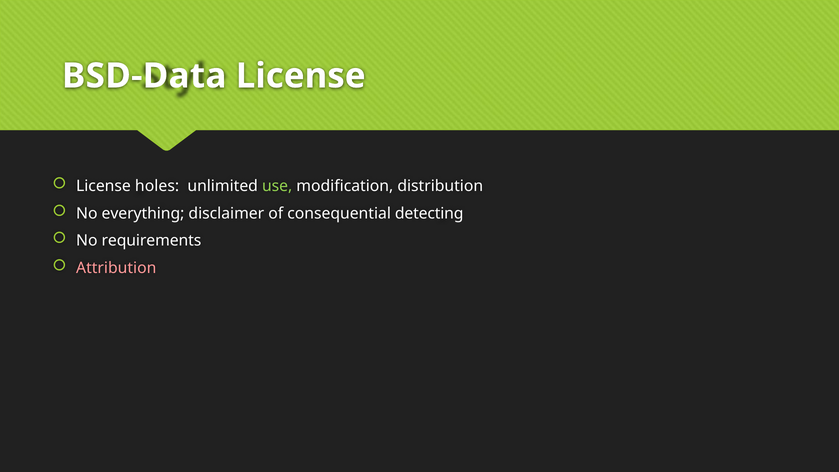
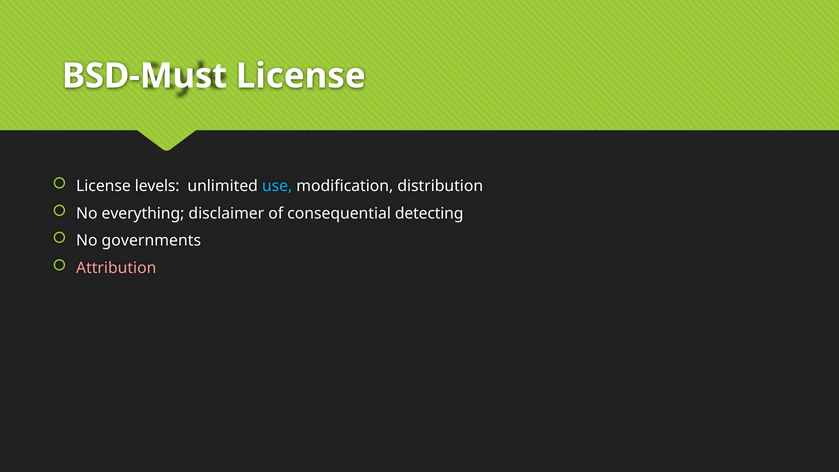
BSD-Data: BSD-Data -> BSD-Must
holes: holes -> levels
use colour: light green -> light blue
requirements: requirements -> governments
